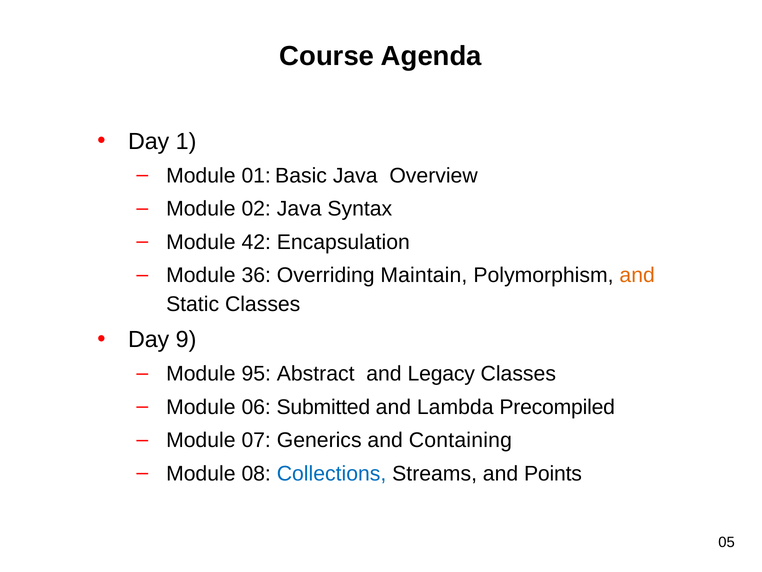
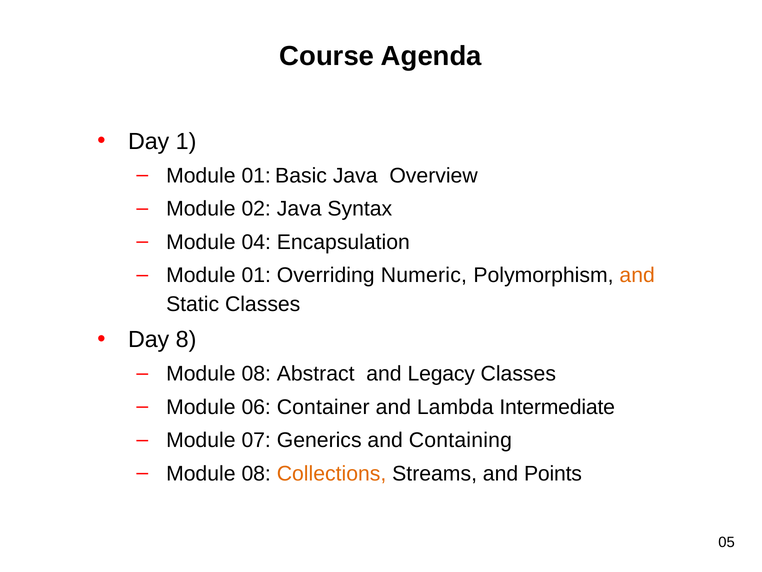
42: 42 -> 04
36 at (256, 275): 36 -> 01
Maintain: Maintain -> Numeric
9: 9 -> 8
95 at (256, 374): 95 -> 08
Submitted: Submitted -> Container
Precompiled: Precompiled -> Intermediate
Collections colour: blue -> orange
